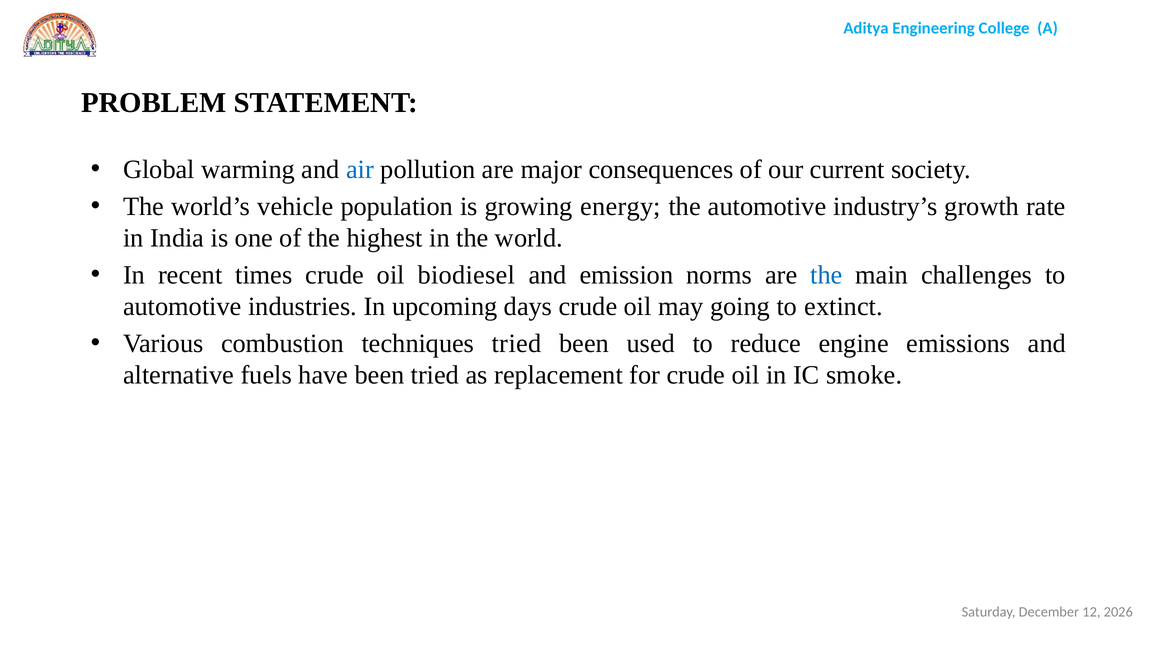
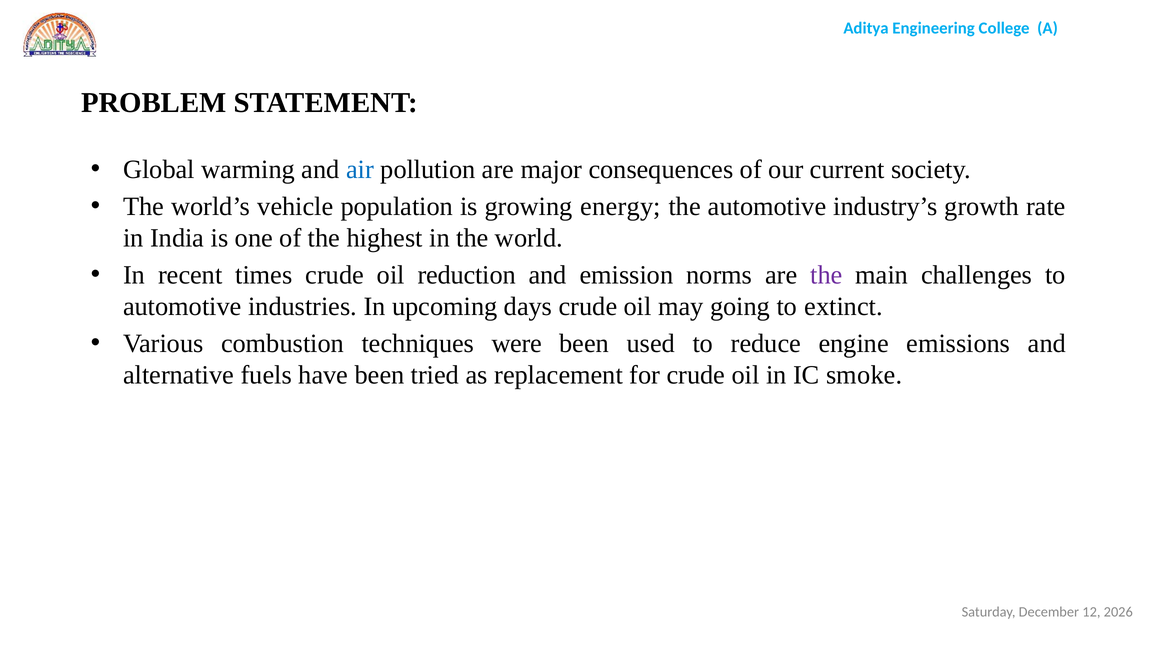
biodiesel: biodiesel -> reduction
the at (826, 275) colour: blue -> purple
techniques tried: tried -> were
